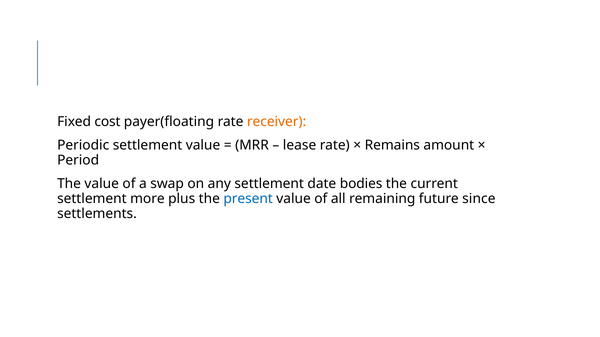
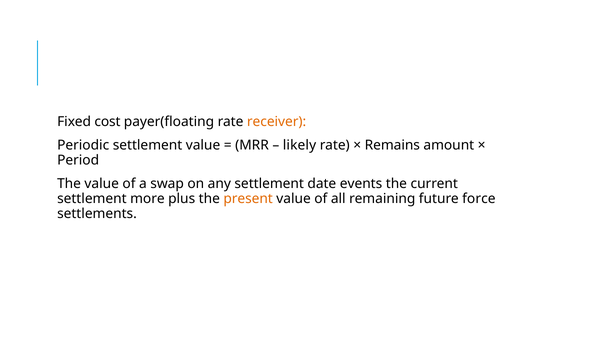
lease: lease -> likely
bodies: bodies -> events
present colour: blue -> orange
since: since -> force
